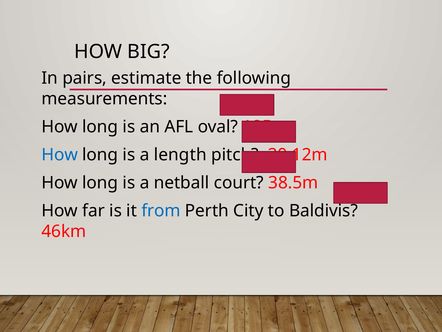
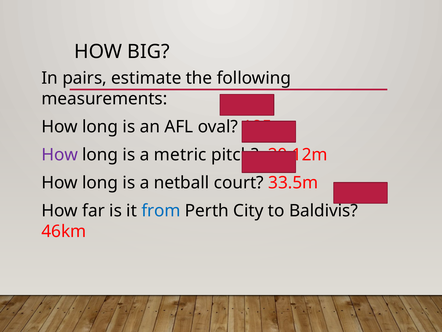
How at (60, 155) colour: blue -> purple
length: length -> metric
38.5m: 38.5m -> 33.5m
